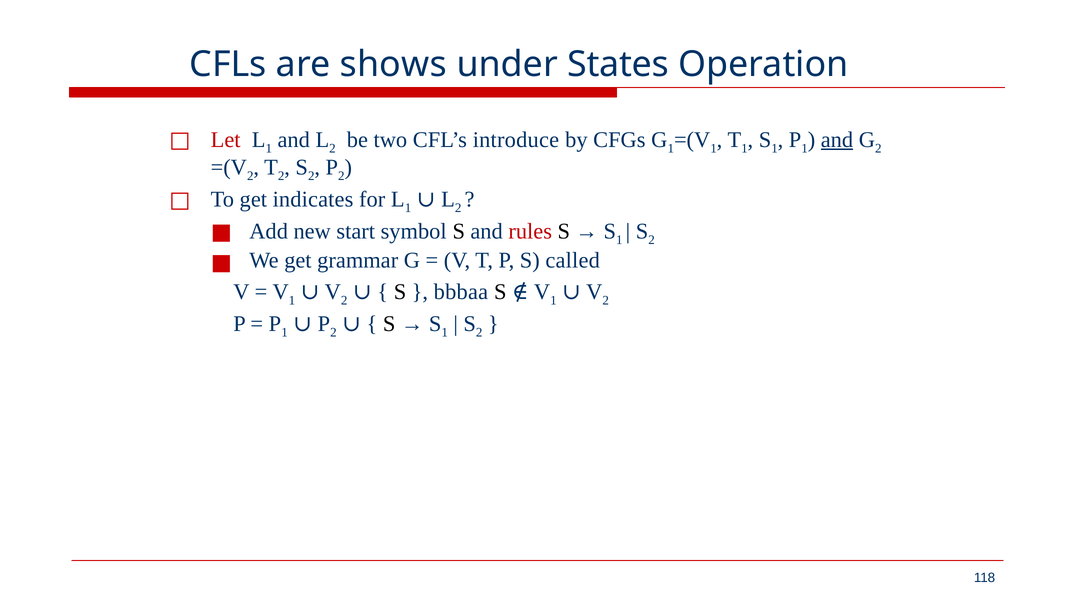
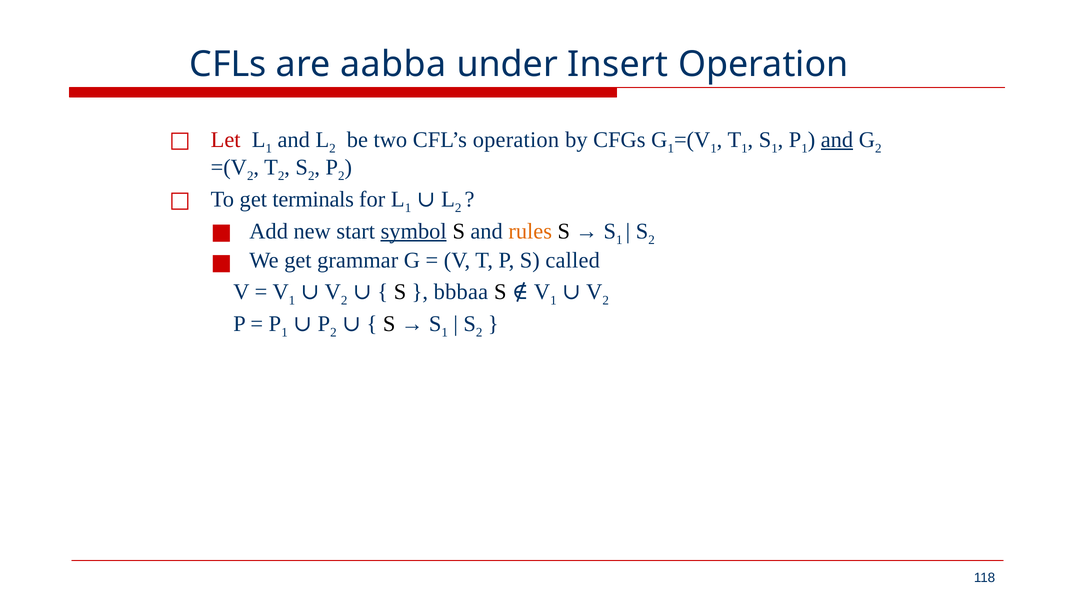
shows: shows -> aabba
States: States -> Insert
CFL’s introduce: introduce -> operation
indicates: indicates -> terminals
symbol underline: none -> present
rules colour: red -> orange
